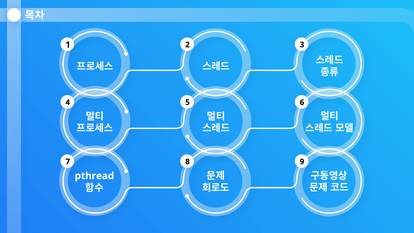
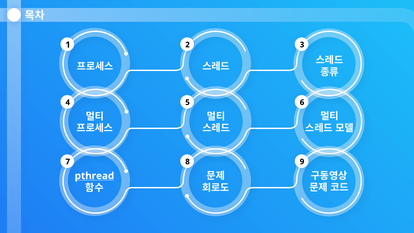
pthread underline: none -> present
